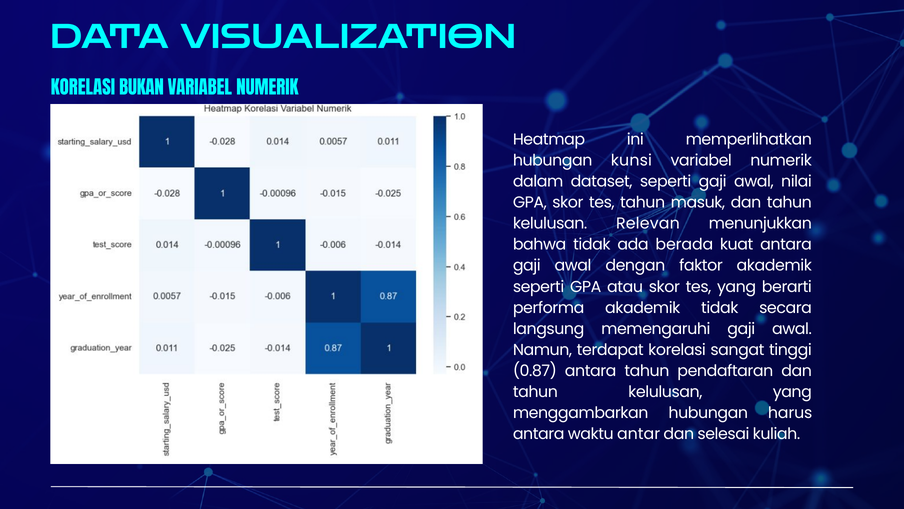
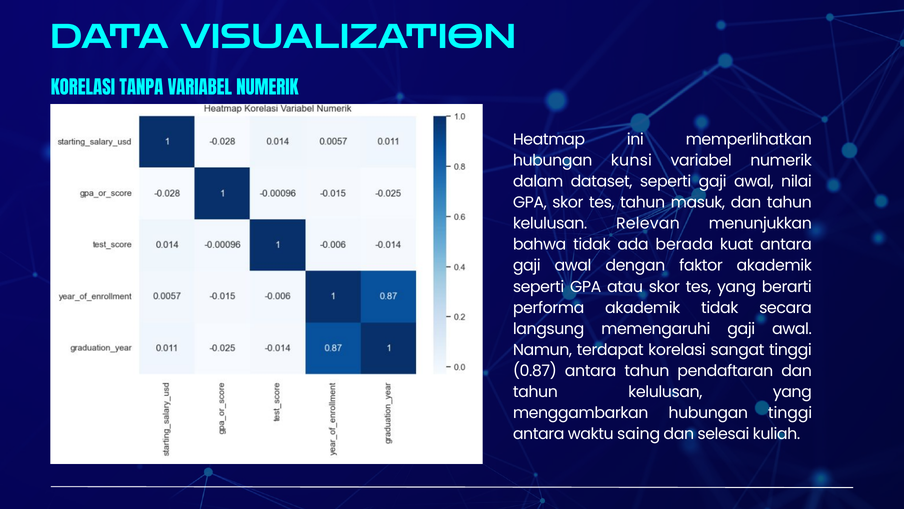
BUKAN: BUKAN -> TANPA
hubungan harus: harus -> tinggi
antar: antar -> saing
